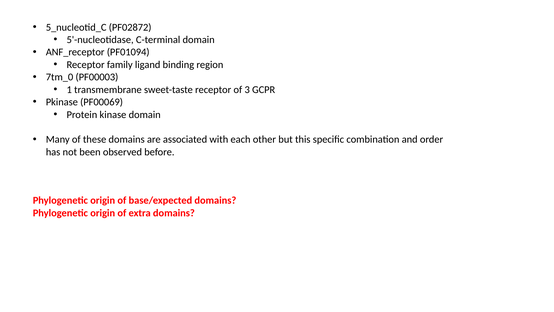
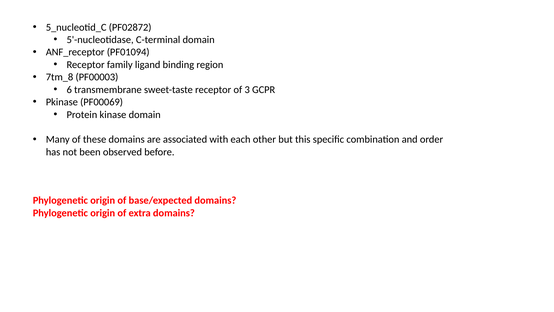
7tm_0: 7tm_0 -> 7tm_8
1: 1 -> 6
